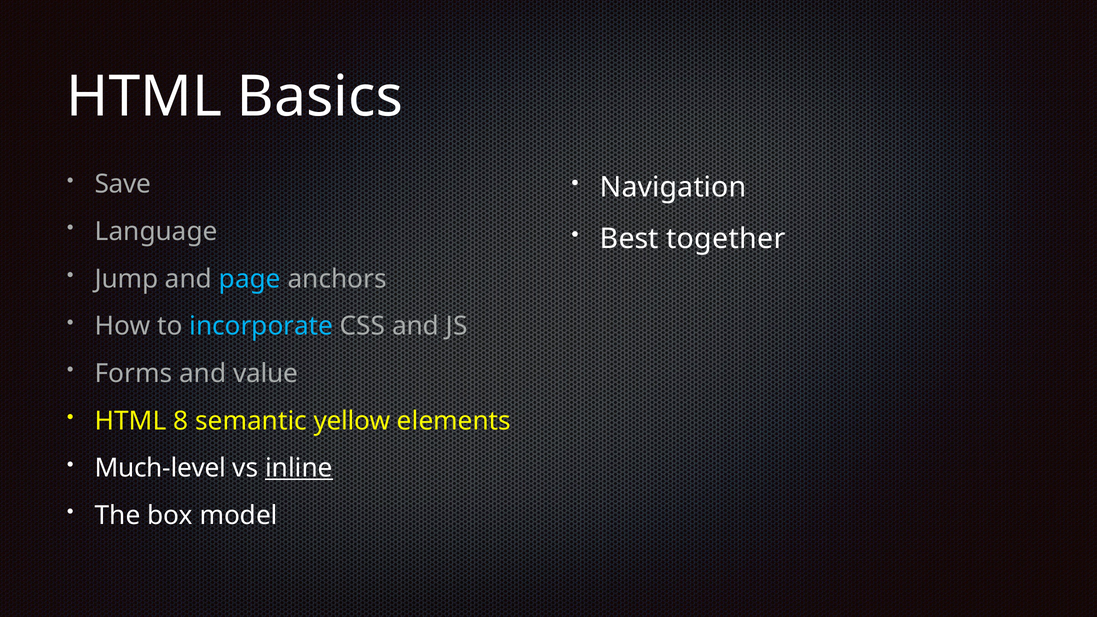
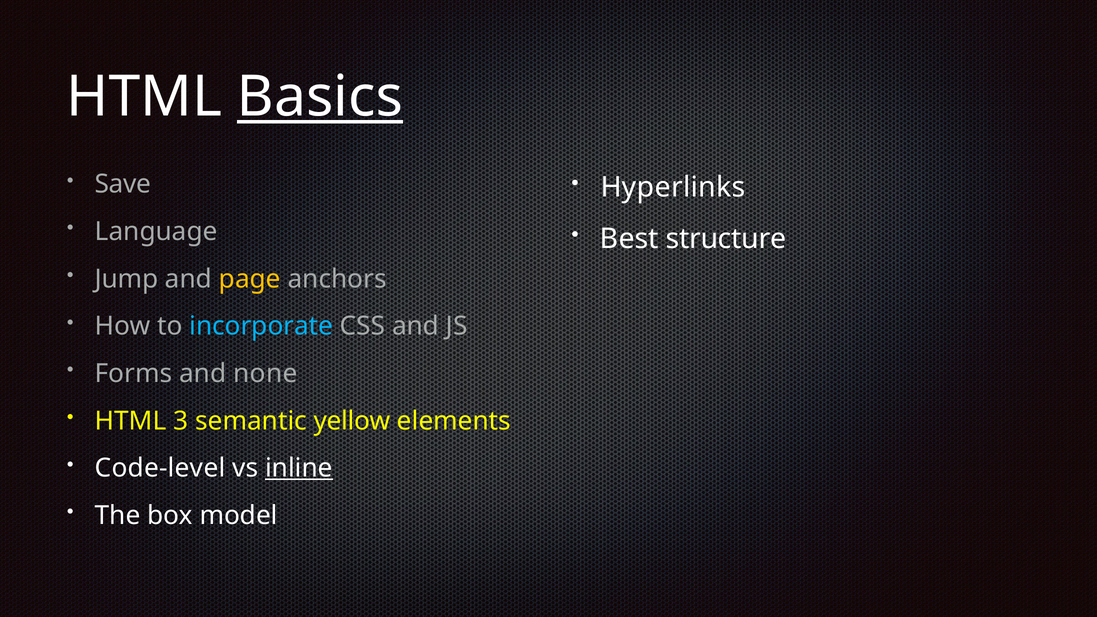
Basics underline: none -> present
Navigation: Navigation -> Hyperlinks
together: together -> structure
page colour: light blue -> yellow
value: value -> none
8: 8 -> 3
Much-level: Much-level -> Code-level
